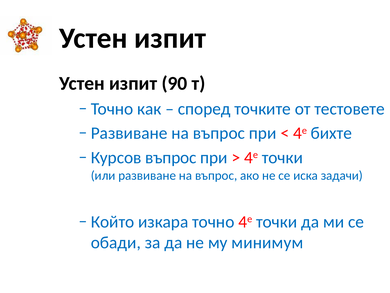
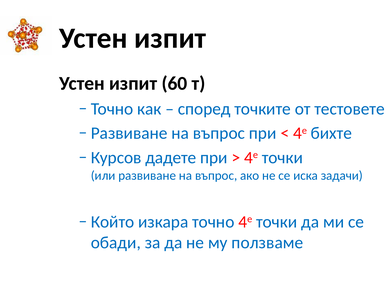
90: 90 -> 60
Курсов въпрос: въпрос -> дадете
минимум: минимум -> ползваме
